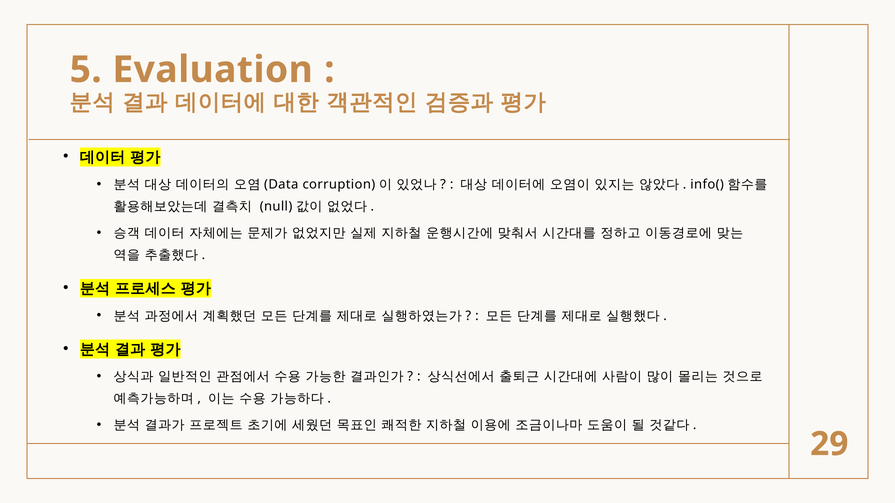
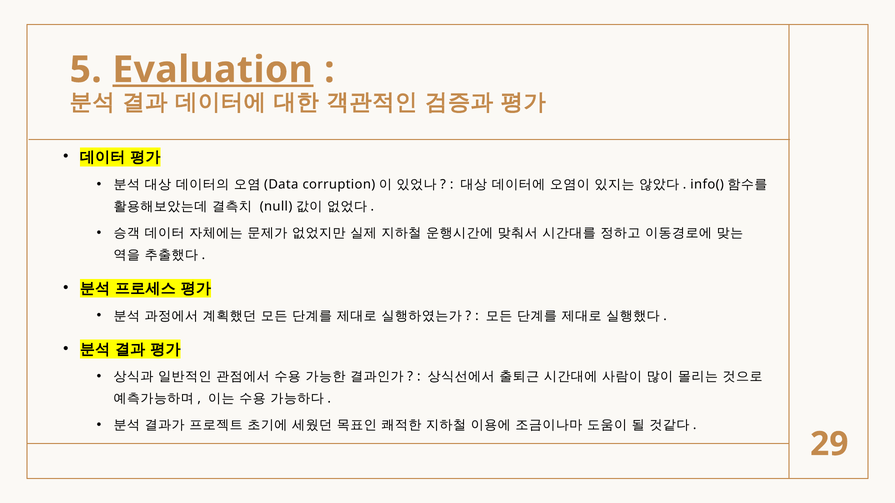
Evaluation underline: none -> present
